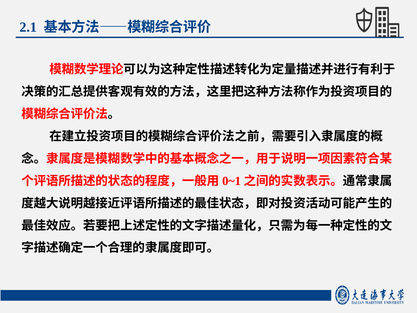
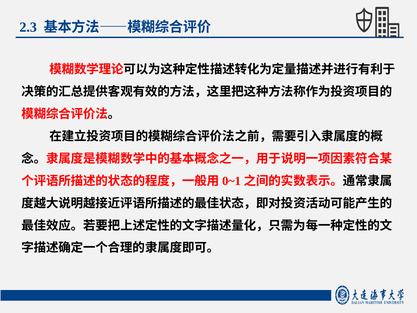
2.1: 2.1 -> 2.3
